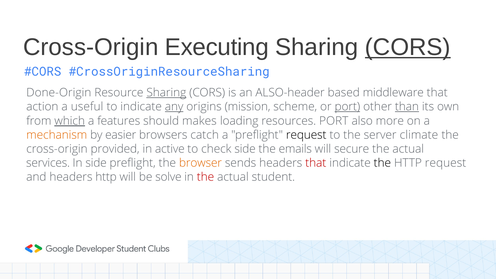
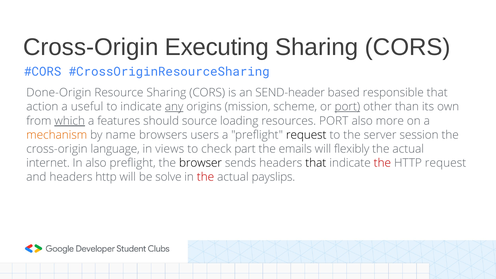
CORS at (408, 47) underline: present -> none
Sharing at (166, 93) underline: present -> none
ALSO-header: ALSO-header -> SEND-header
middleware: middleware -> responsible
than underline: present -> none
makes: makes -> source
easier: easier -> name
catch: catch -> users
climate: climate -> session
provided: provided -> language
active: active -> views
check side: side -> part
secure: secure -> flexibly
services: services -> internet
In side: side -> also
browser colour: orange -> black
that at (316, 163) colour: red -> black
the at (382, 163) colour: black -> red
student: student -> payslips
